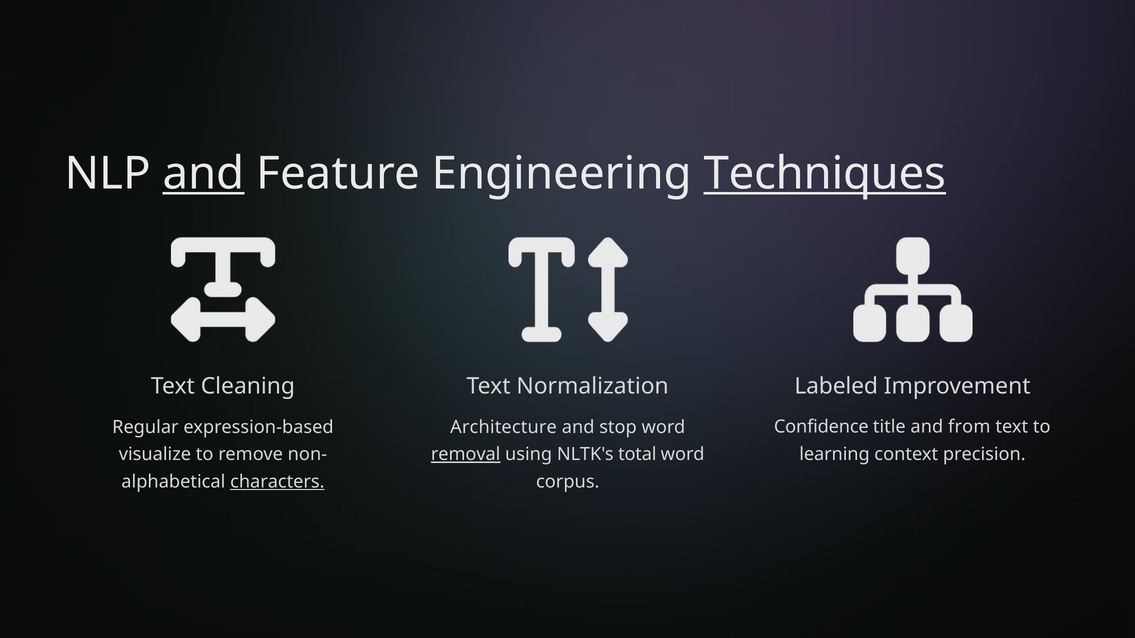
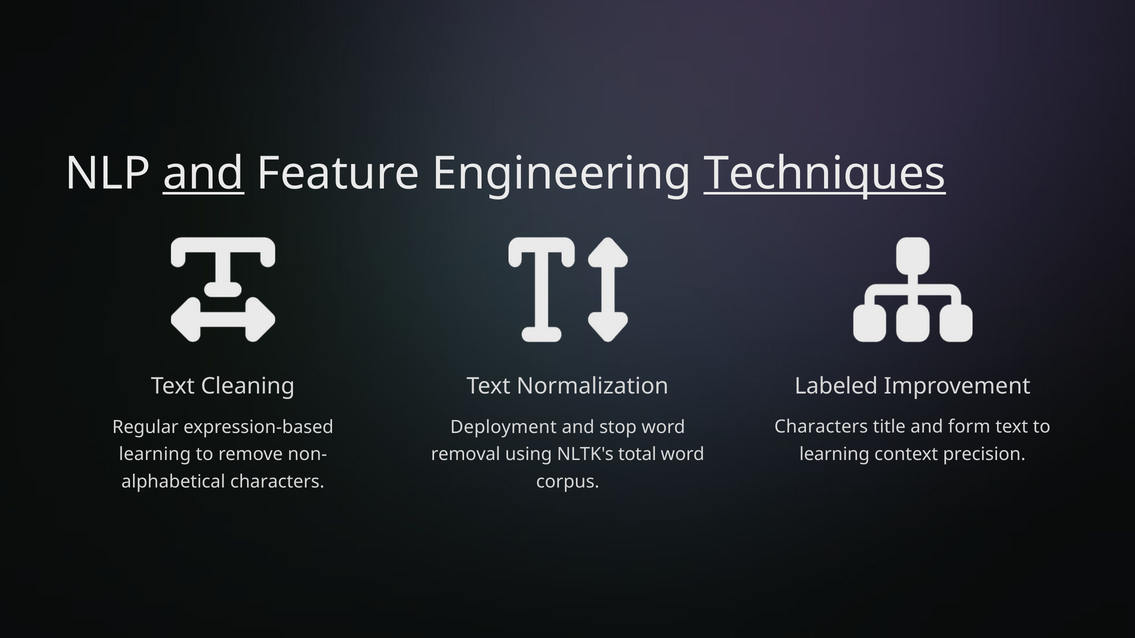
Confidence at (821, 427): Confidence -> Characters
from: from -> form
Architecture: Architecture -> Deployment
visualize at (155, 455): visualize -> learning
removal underline: present -> none
characters at (277, 482) underline: present -> none
